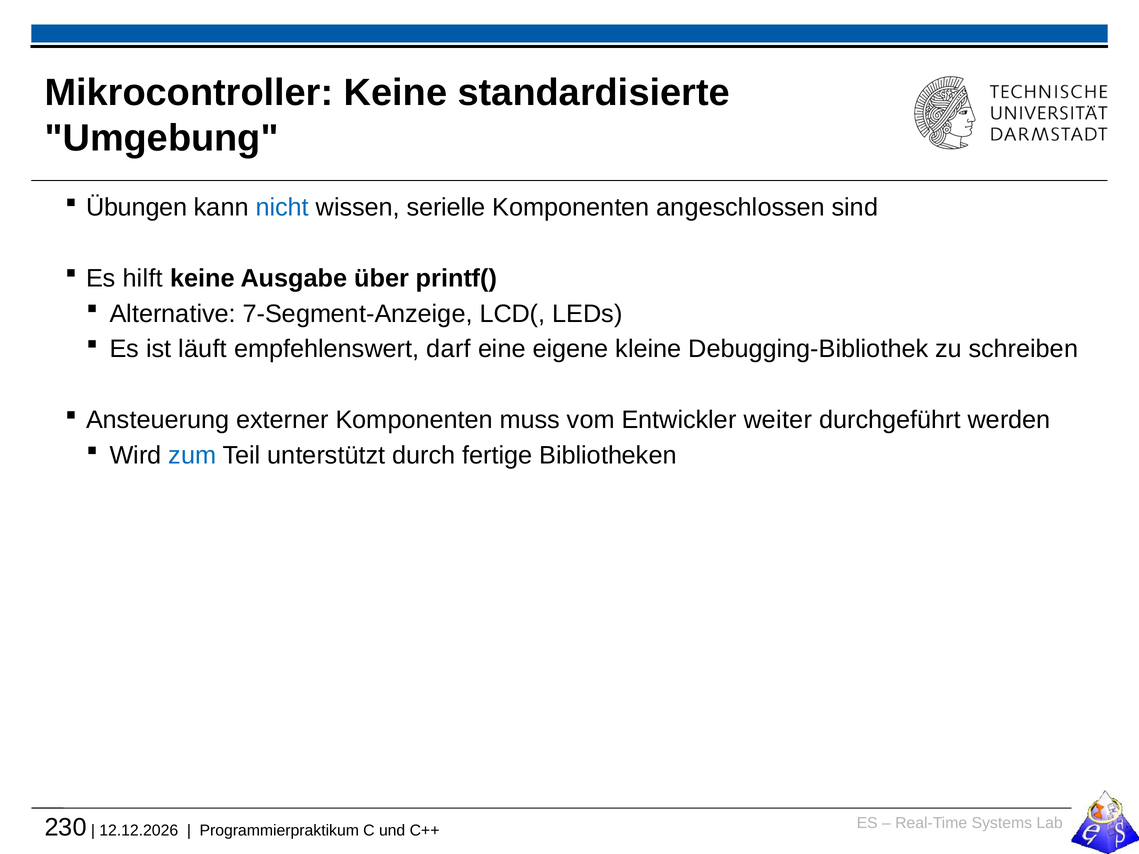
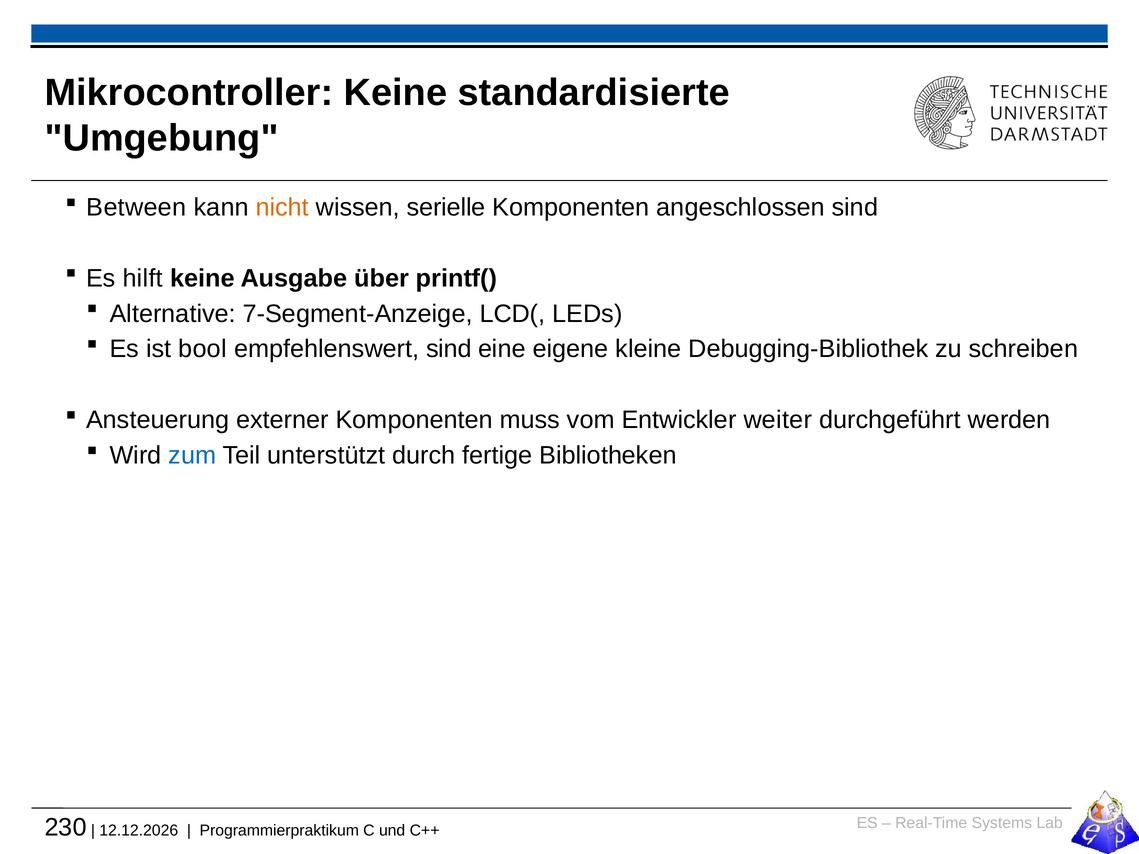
Übungen: Übungen -> Between
nicht colour: blue -> orange
läuft: läuft -> bool
empfehlenswert darf: darf -> sind
